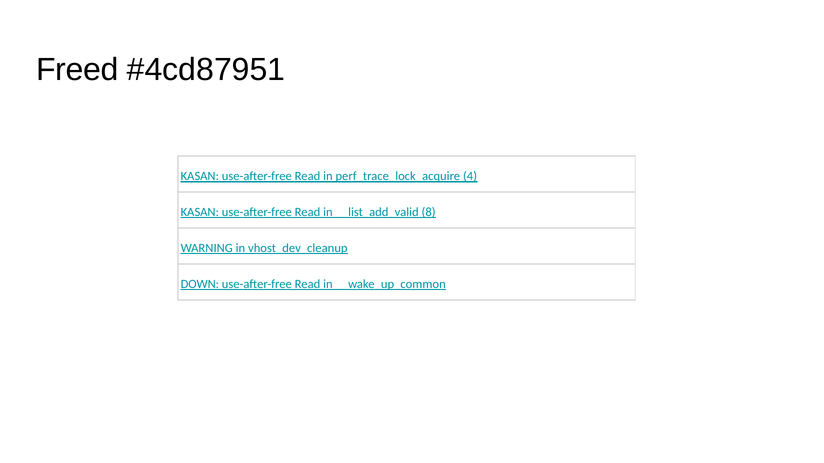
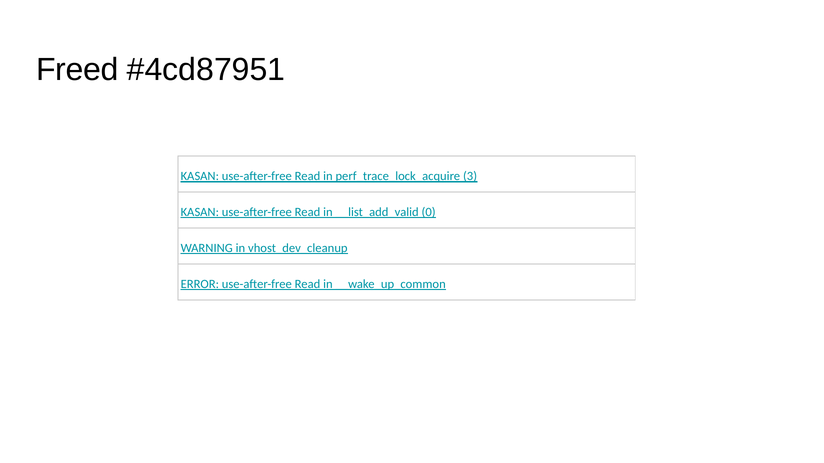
4: 4 -> 3
8: 8 -> 0
DOWN: DOWN -> ERROR
